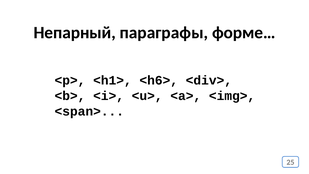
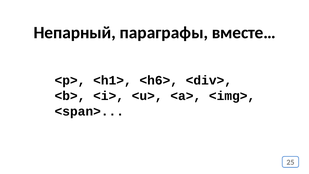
форме…: форме… -> вместе…
